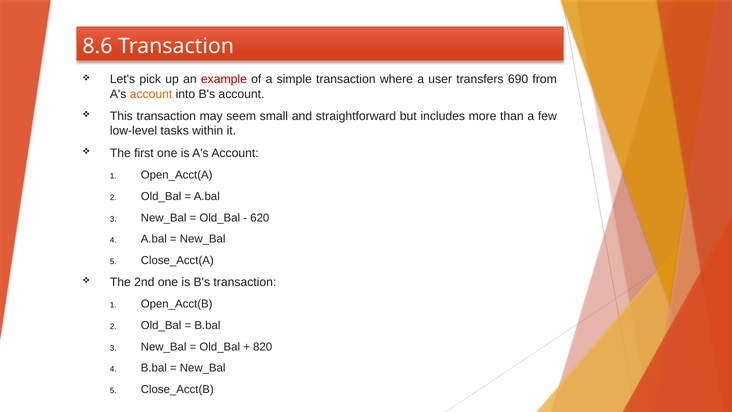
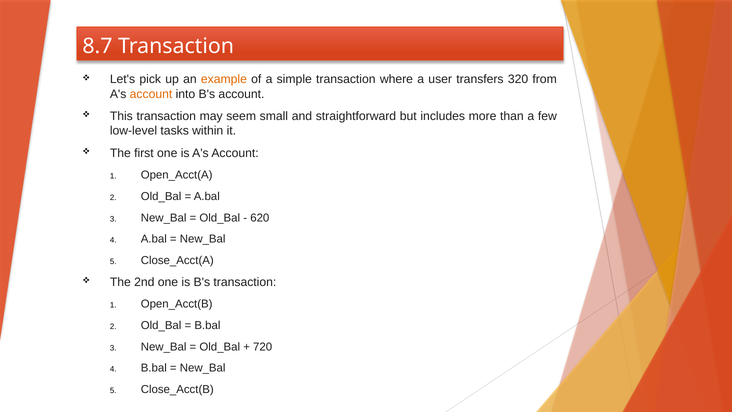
8.6: 8.6 -> 8.7
example colour: red -> orange
690: 690 -> 320
820: 820 -> 720
